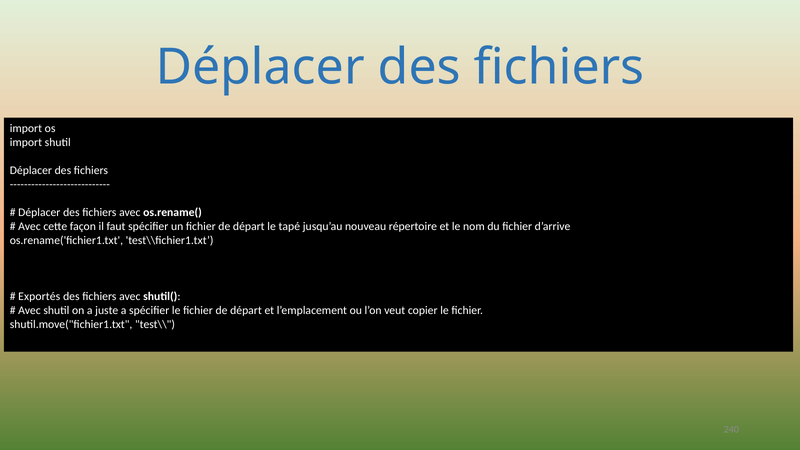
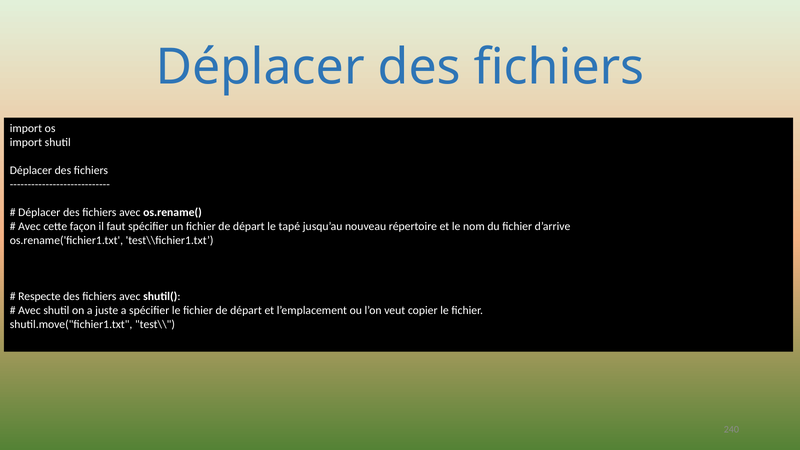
Exportés: Exportés -> Respecte
